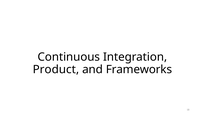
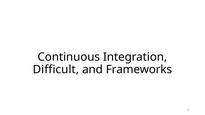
Product: Product -> Difficult
